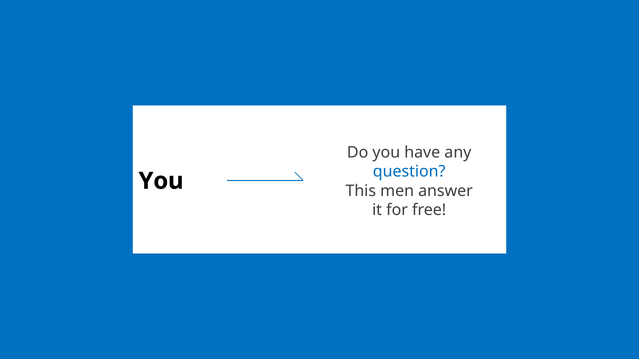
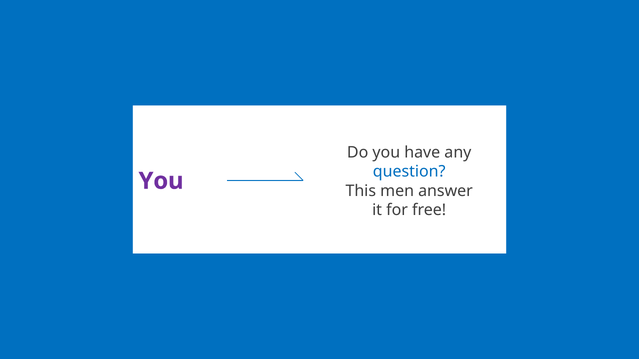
You at (161, 181) colour: black -> purple
